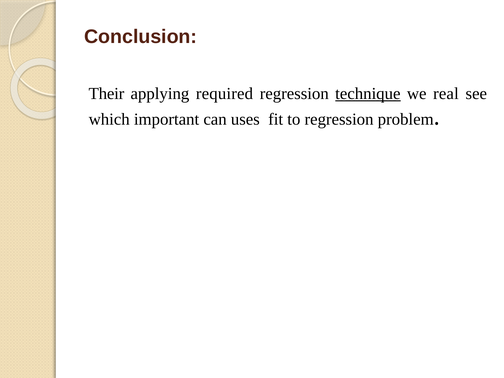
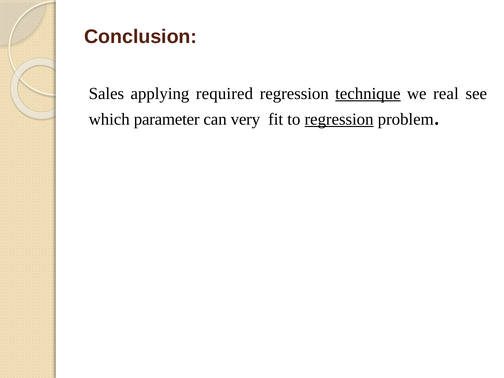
Their: Their -> Sales
important: important -> parameter
uses: uses -> very
regression at (339, 119) underline: none -> present
